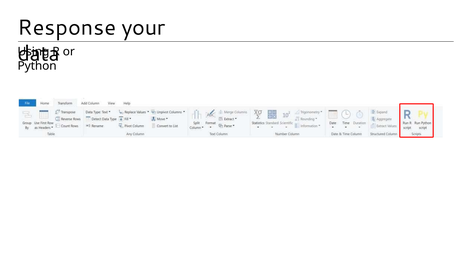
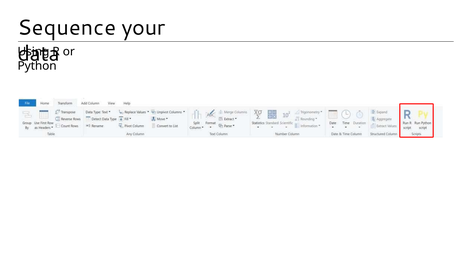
Response: Response -> Sequence
